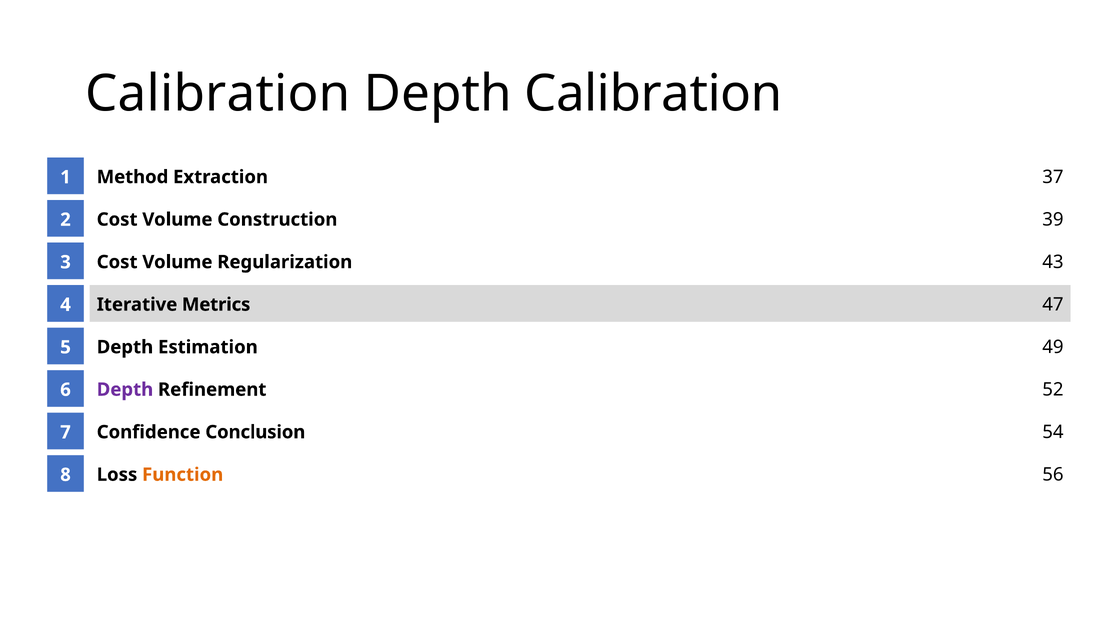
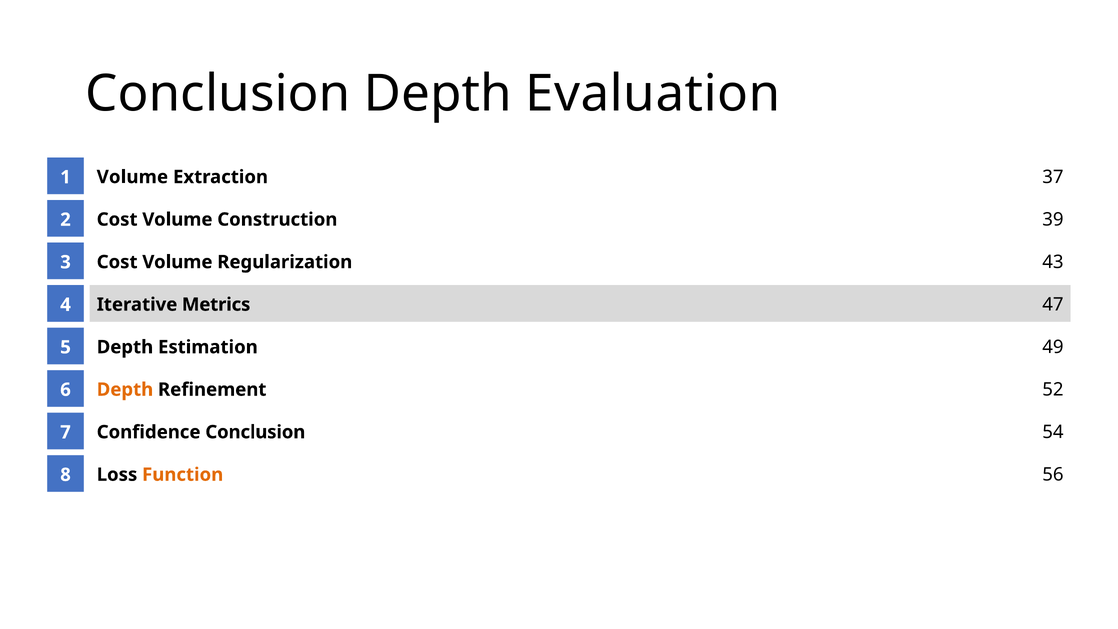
Calibration at (218, 94): Calibration -> Conclusion
Depth Calibration: Calibration -> Evaluation
Method at (133, 177): Method -> Volume
Depth at (125, 390) colour: purple -> orange
